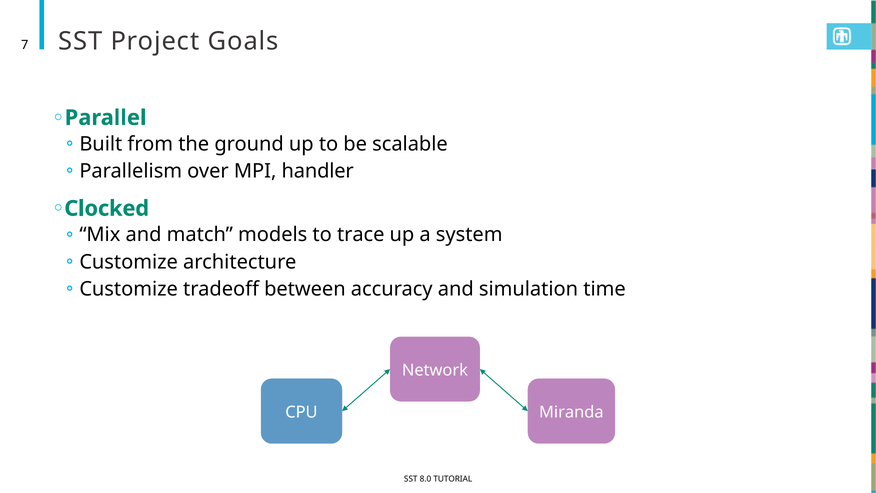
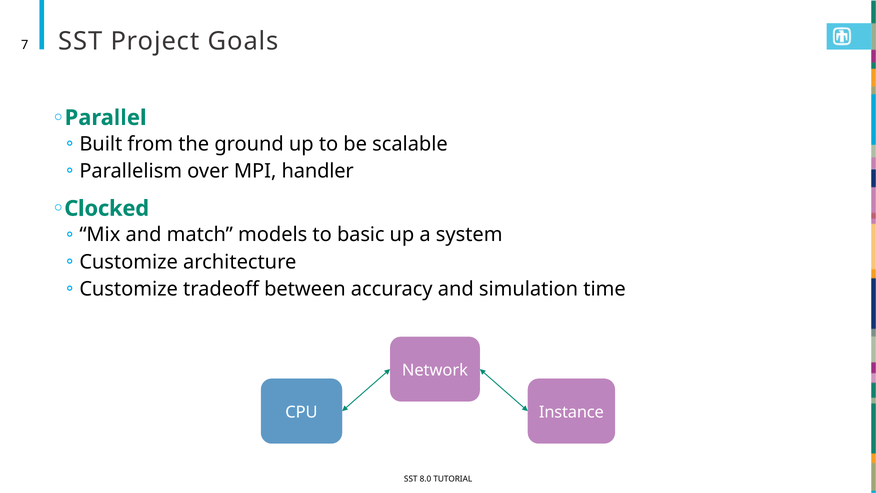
trace: trace -> basic
Miranda: Miranda -> Instance
